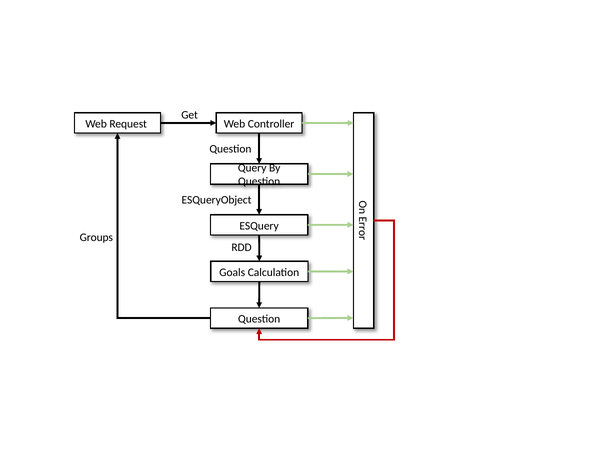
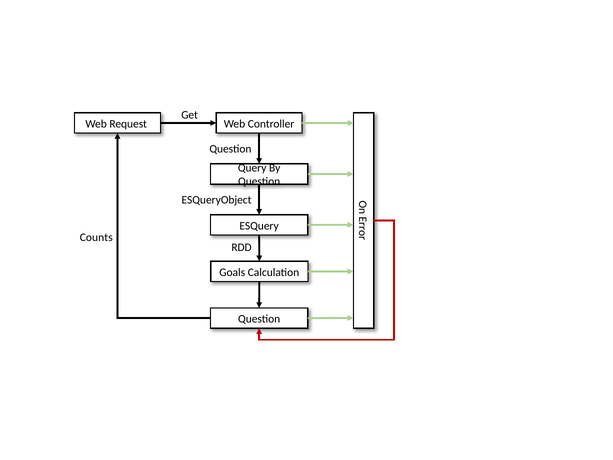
Groups: Groups -> Counts
